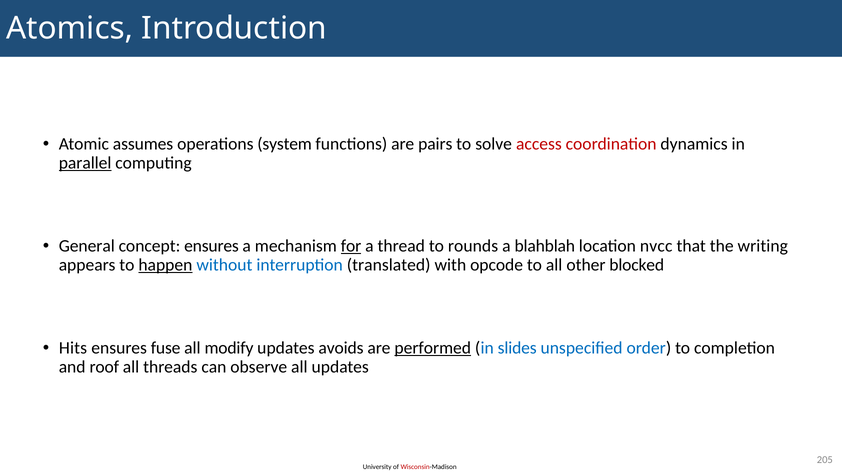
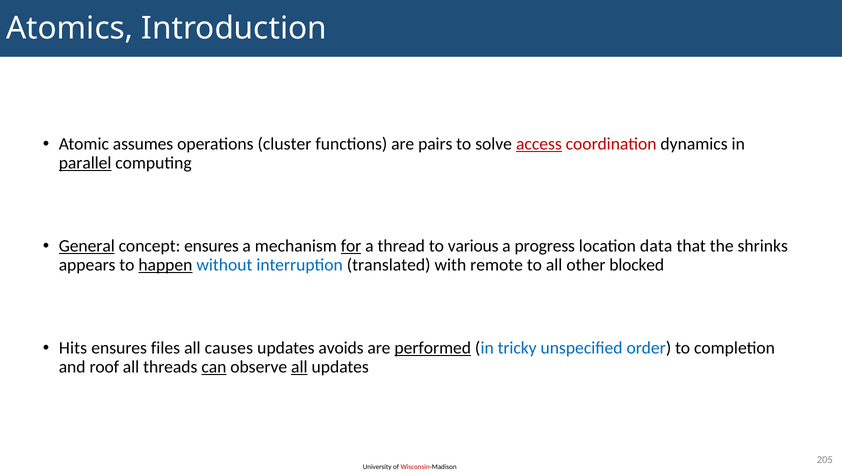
system: system -> cluster
access underline: none -> present
General underline: none -> present
rounds: rounds -> various
blahblah: blahblah -> progress
nvcc: nvcc -> data
writing: writing -> shrinks
opcode: opcode -> remote
fuse: fuse -> files
modify: modify -> causes
slides: slides -> tricky
can underline: none -> present
all at (299, 368) underline: none -> present
